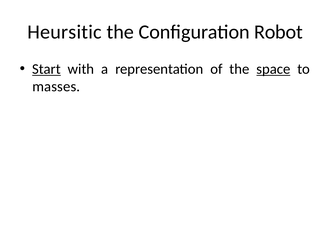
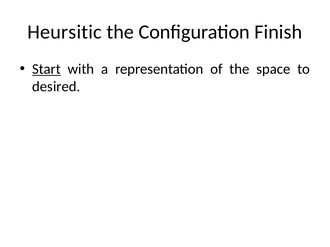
Robot: Robot -> Finish
space underline: present -> none
masses: masses -> desired
